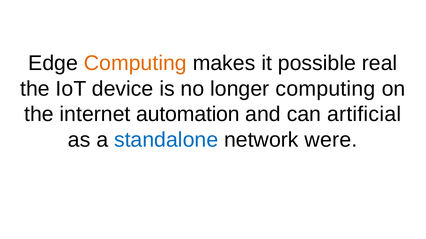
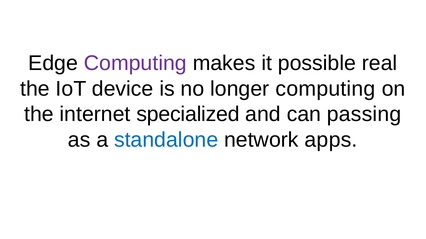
Computing at (135, 63) colour: orange -> purple
automation: automation -> specialized
artificial: artificial -> passing
were: were -> apps
